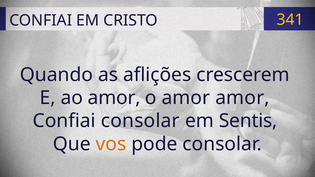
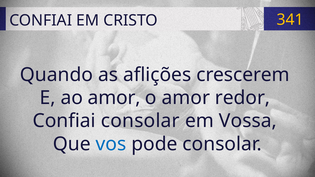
amor amor: amor -> redor
Sentis: Sentis -> Vossa
vos colour: orange -> blue
